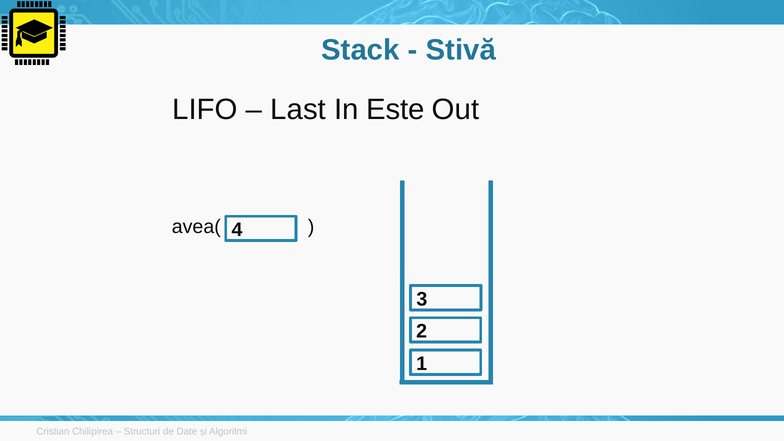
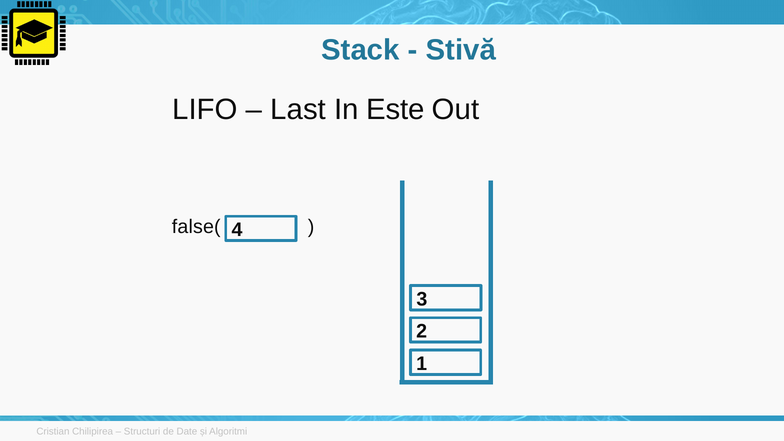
avea(: avea( -> false(
